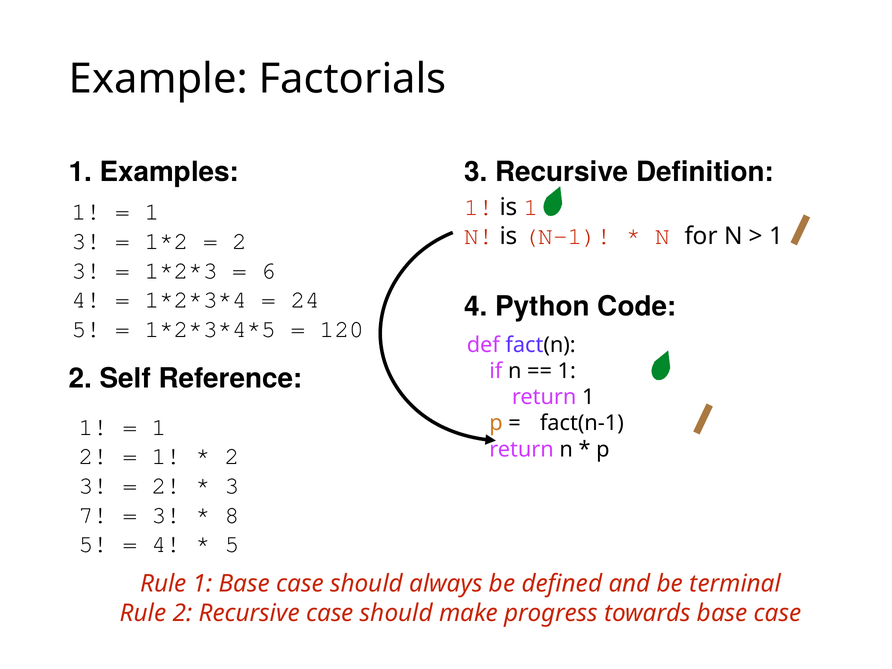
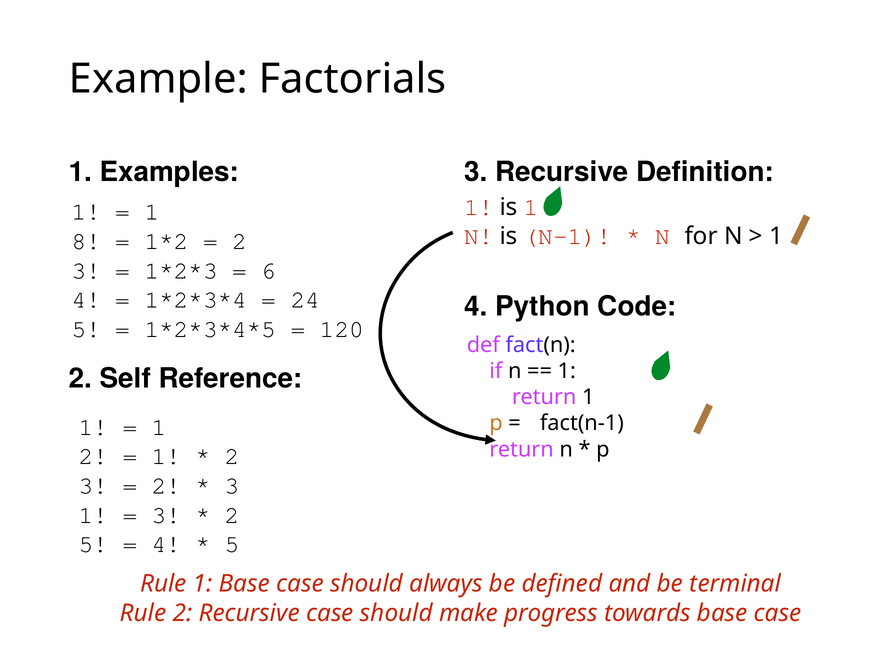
3 at (86, 241): 3 -> 8
7 at (93, 515): 7 -> 1
8 at (232, 515): 8 -> 2
